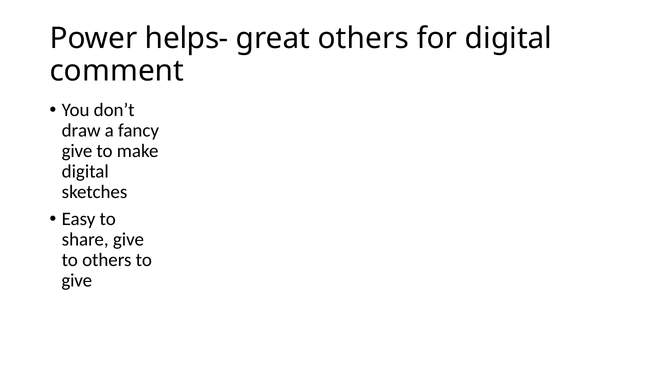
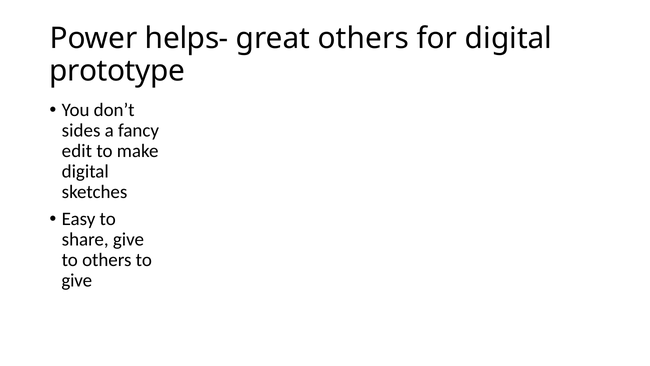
comment: comment -> prototype
draw: draw -> sides
give at (77, 151): give -> edit
